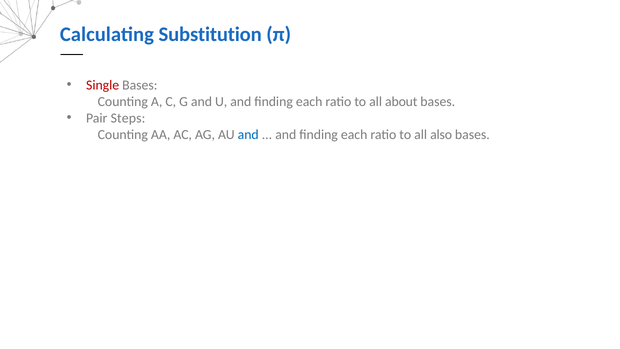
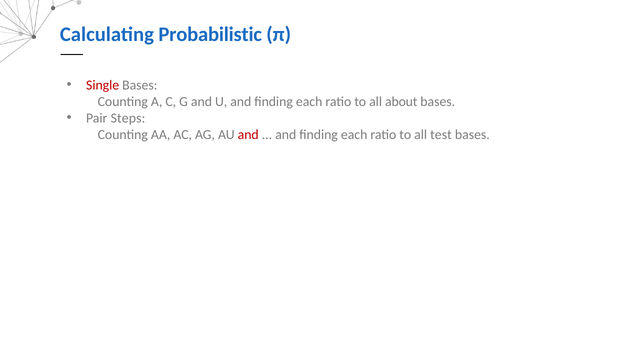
Substitution: Substitution -> Probabilistic
and at (248, 134) colour: blue -> red
also: also -> test
